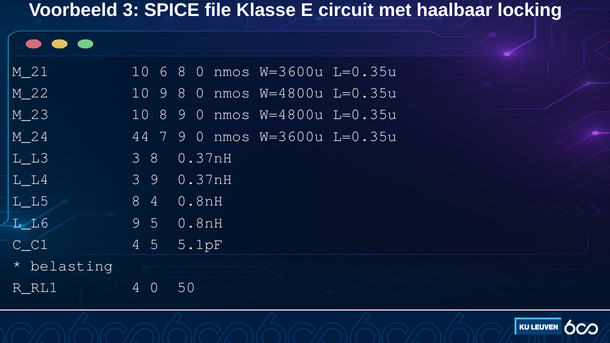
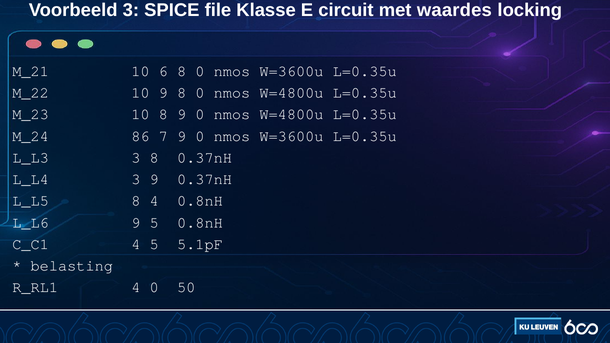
haalbaar: haalbaar -> waardes
44: 44 -> 86
